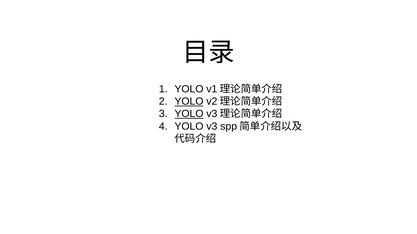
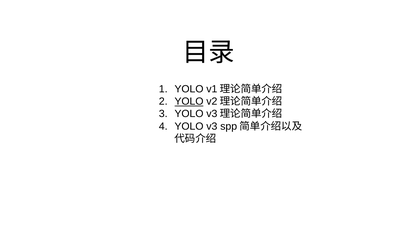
YOLO at (189, 114) underline: present -> none
